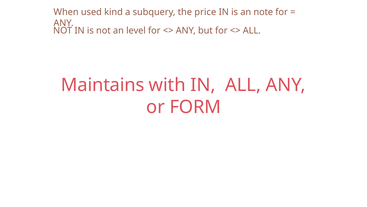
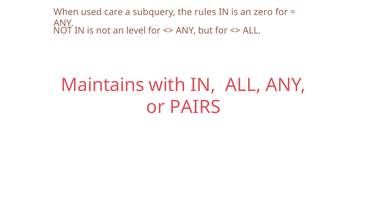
kind: kind -> care
price: price -> rules
note: note -> zero
FORM: FORM -> PAIRS
